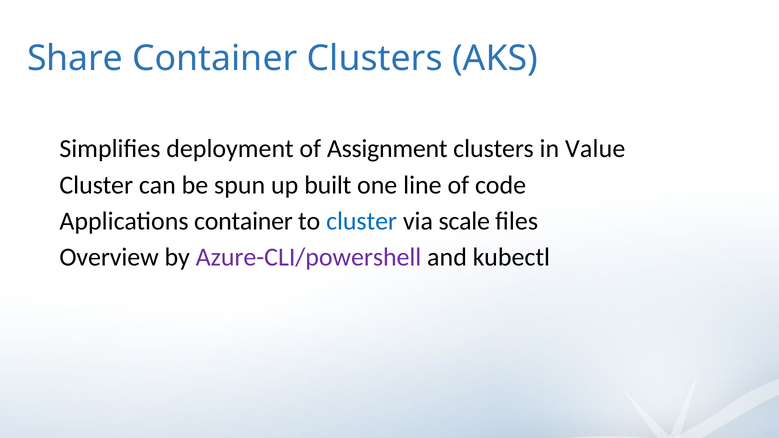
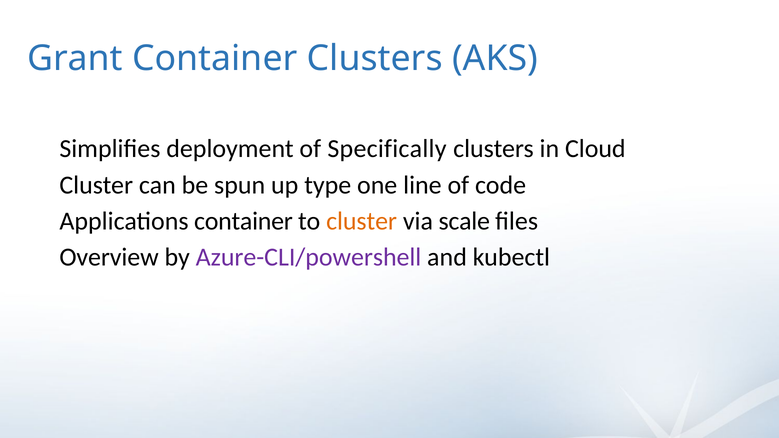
Share: Share -> Grant
Assignment: Assignment -> Specifically
Value: Value -> Cloud
built: built -> type
cluster at (362, 221) colour: blue -> orange
